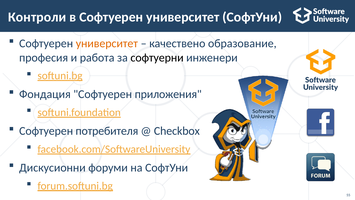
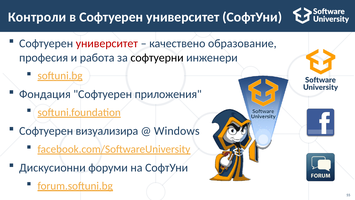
университет at (107, 43) colour: orange -> red
потребителя: потребителя -> визуализира
Checkbox: Checkbox -> Windows
